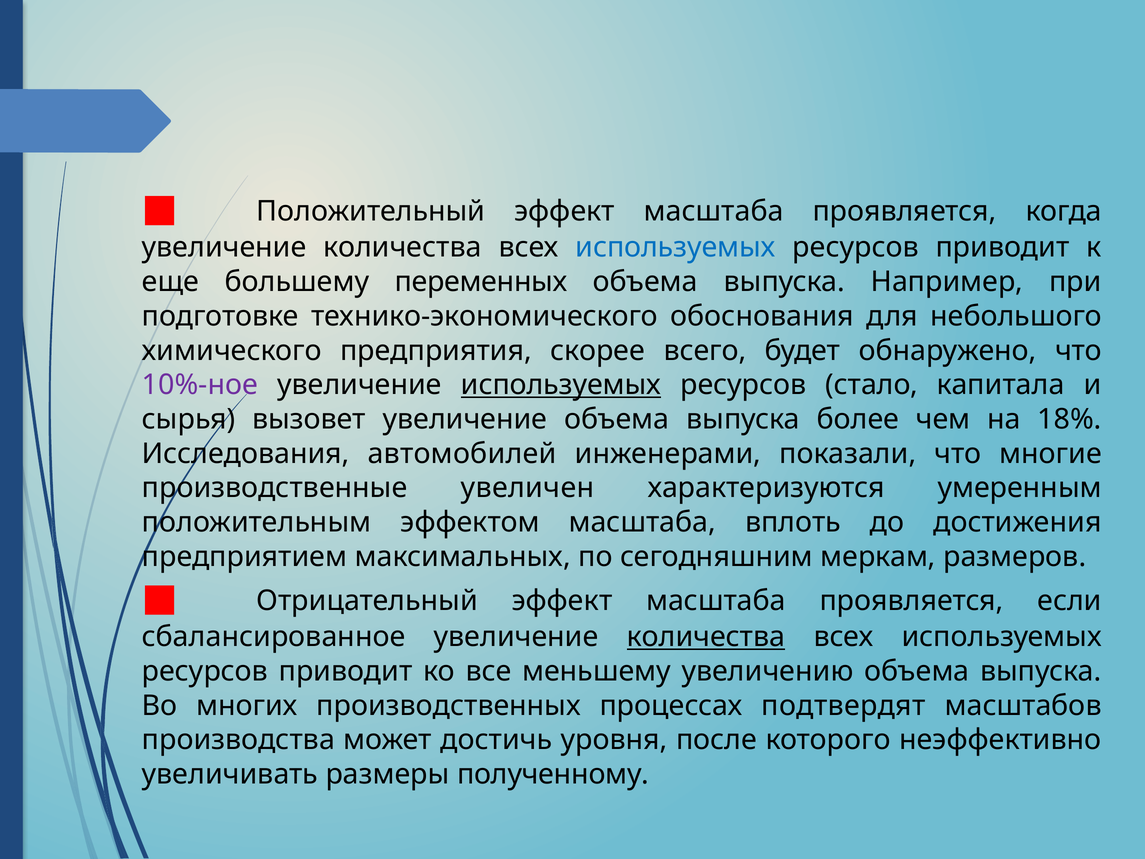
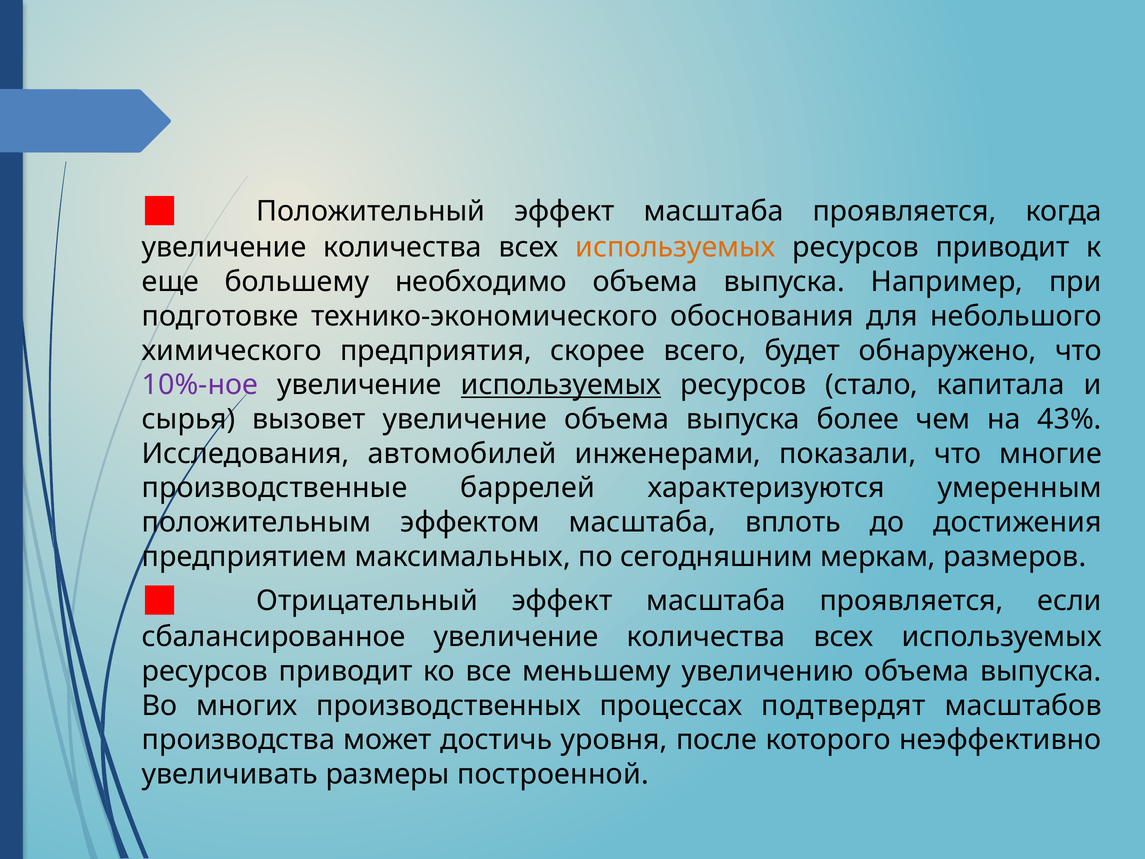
используемых at (675, 247) colour: blue -> orange
переменных: переменных -> необходимо
18%: 18% -> 43%
увеличен: увеличен -> баррелей
количества at (706, 637) underline: present -> none
полученному: полученному -> построенной
